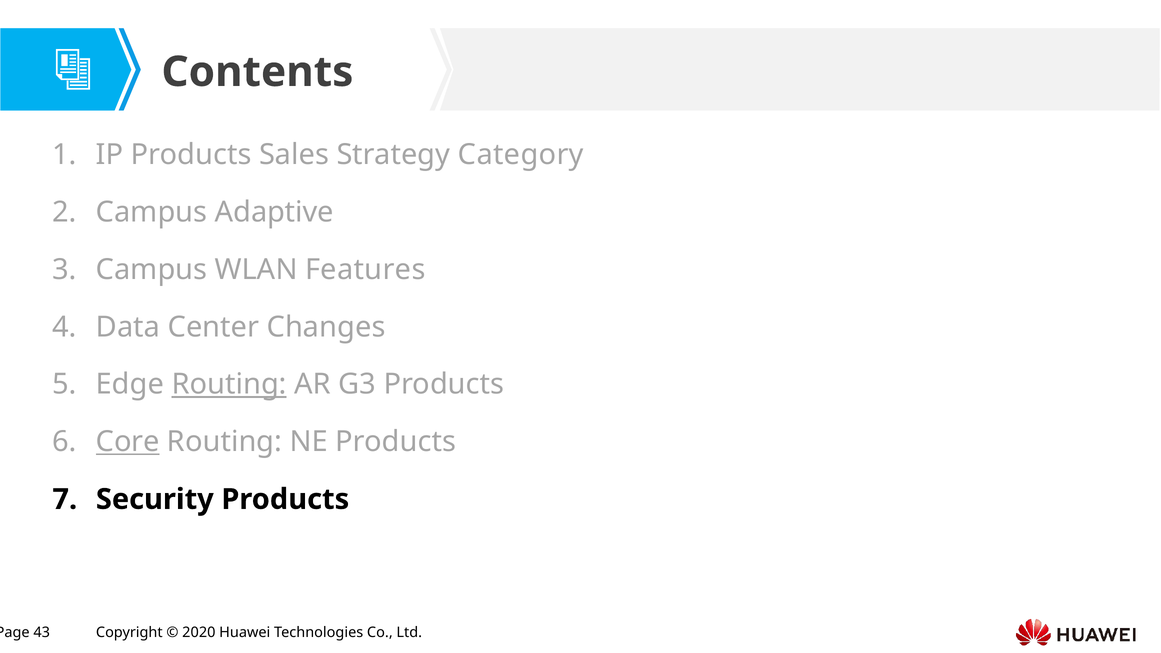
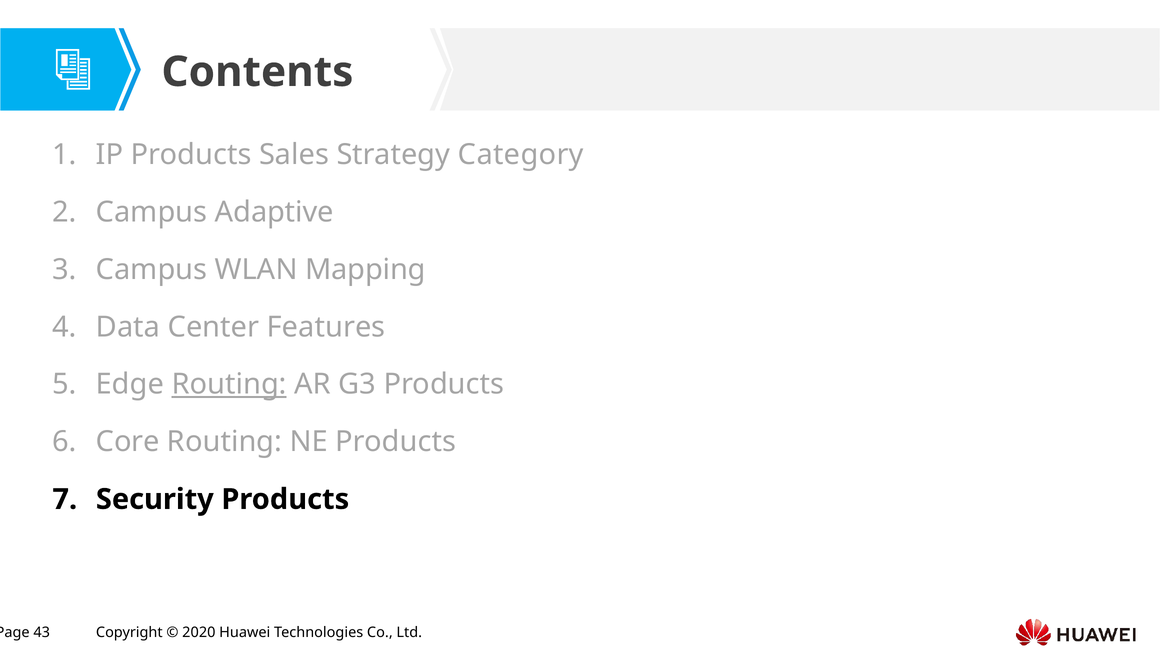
Features: Features -> Mapping
Changes: Changes -> Features
Core underline: present -> none
